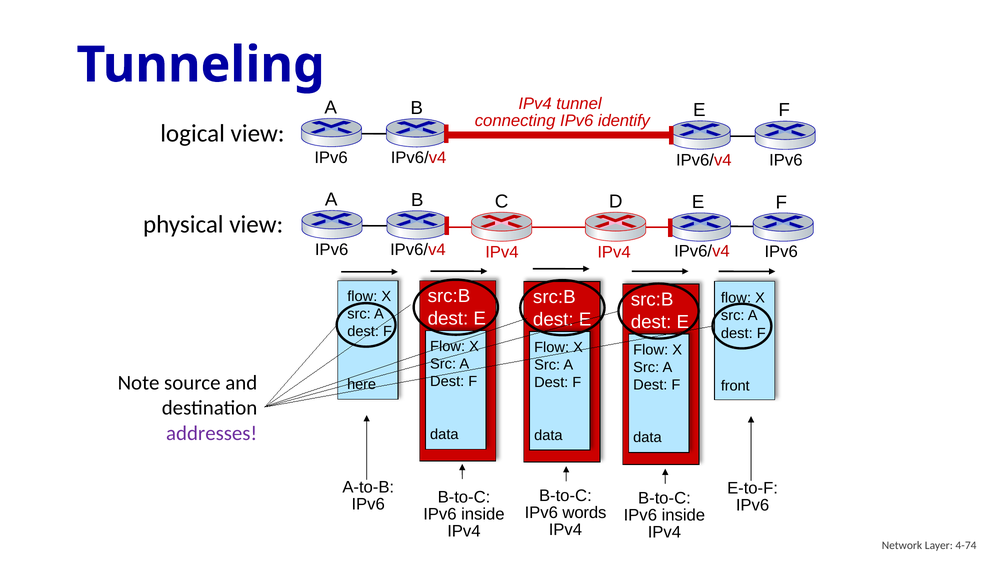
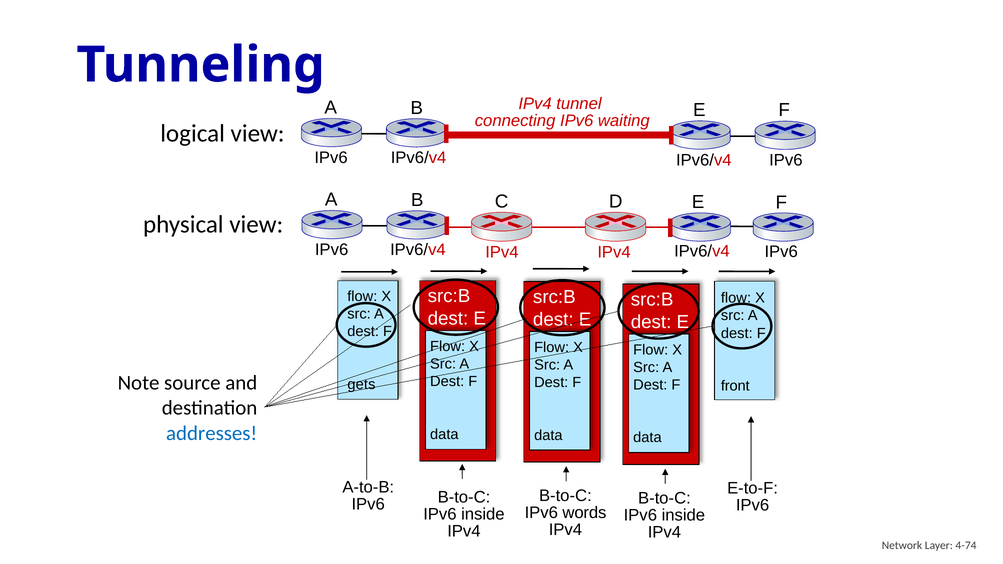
identify: identify -> waiting
here: here -> gets
addresses colour: purple -> blue
